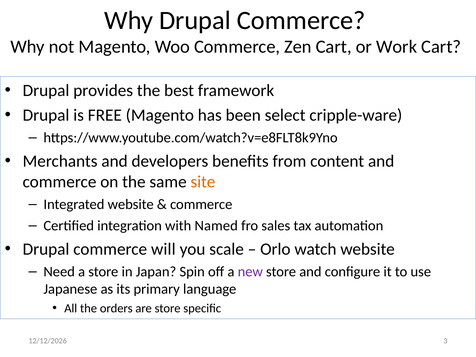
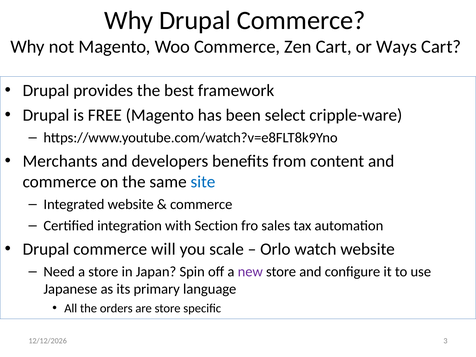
Work: Work -> Ways
site colour: orange -> blue
Named: Named -> Section
